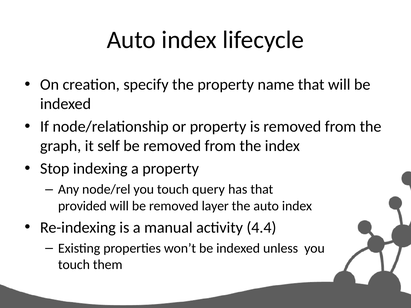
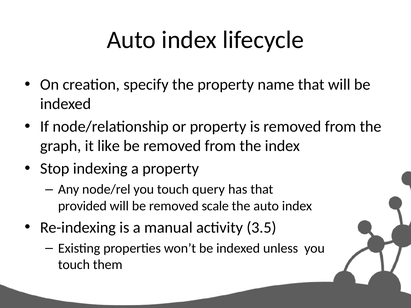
self: self -> like
layer: layer -> scale
4.4: 4.4 -> 3.5
